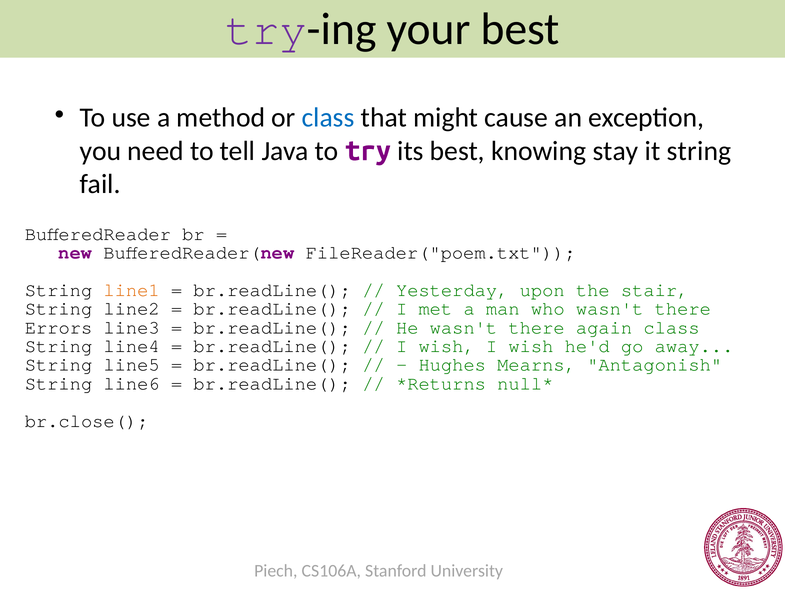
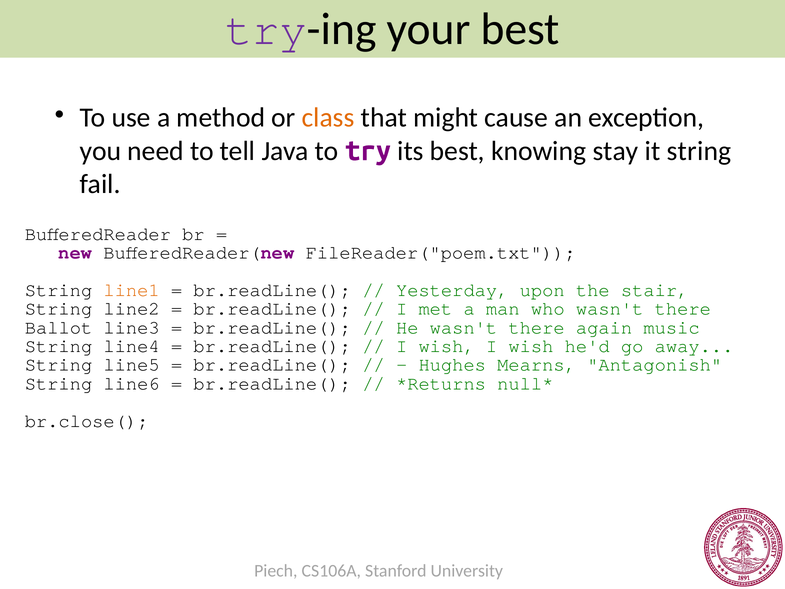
class at (328, 118) colour: blue -> orange
Errors: Errors -> Ballot
again class: class -> music
